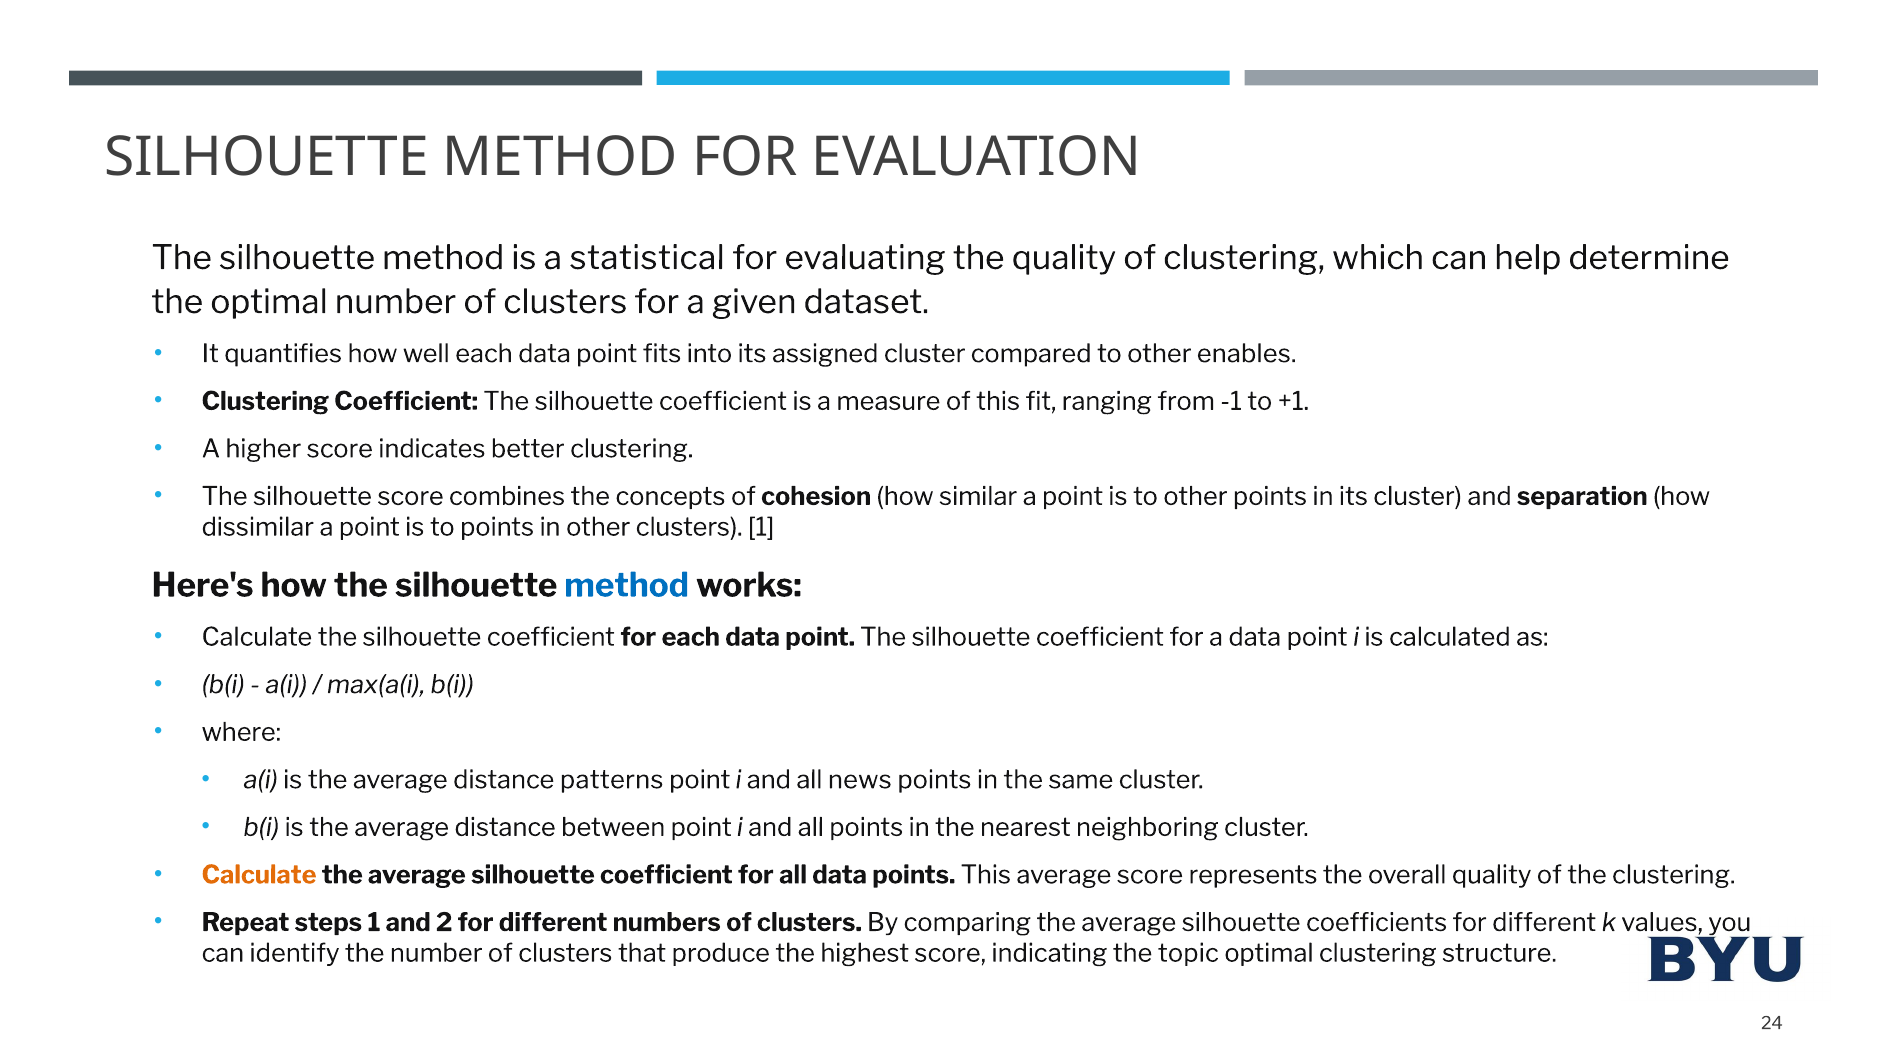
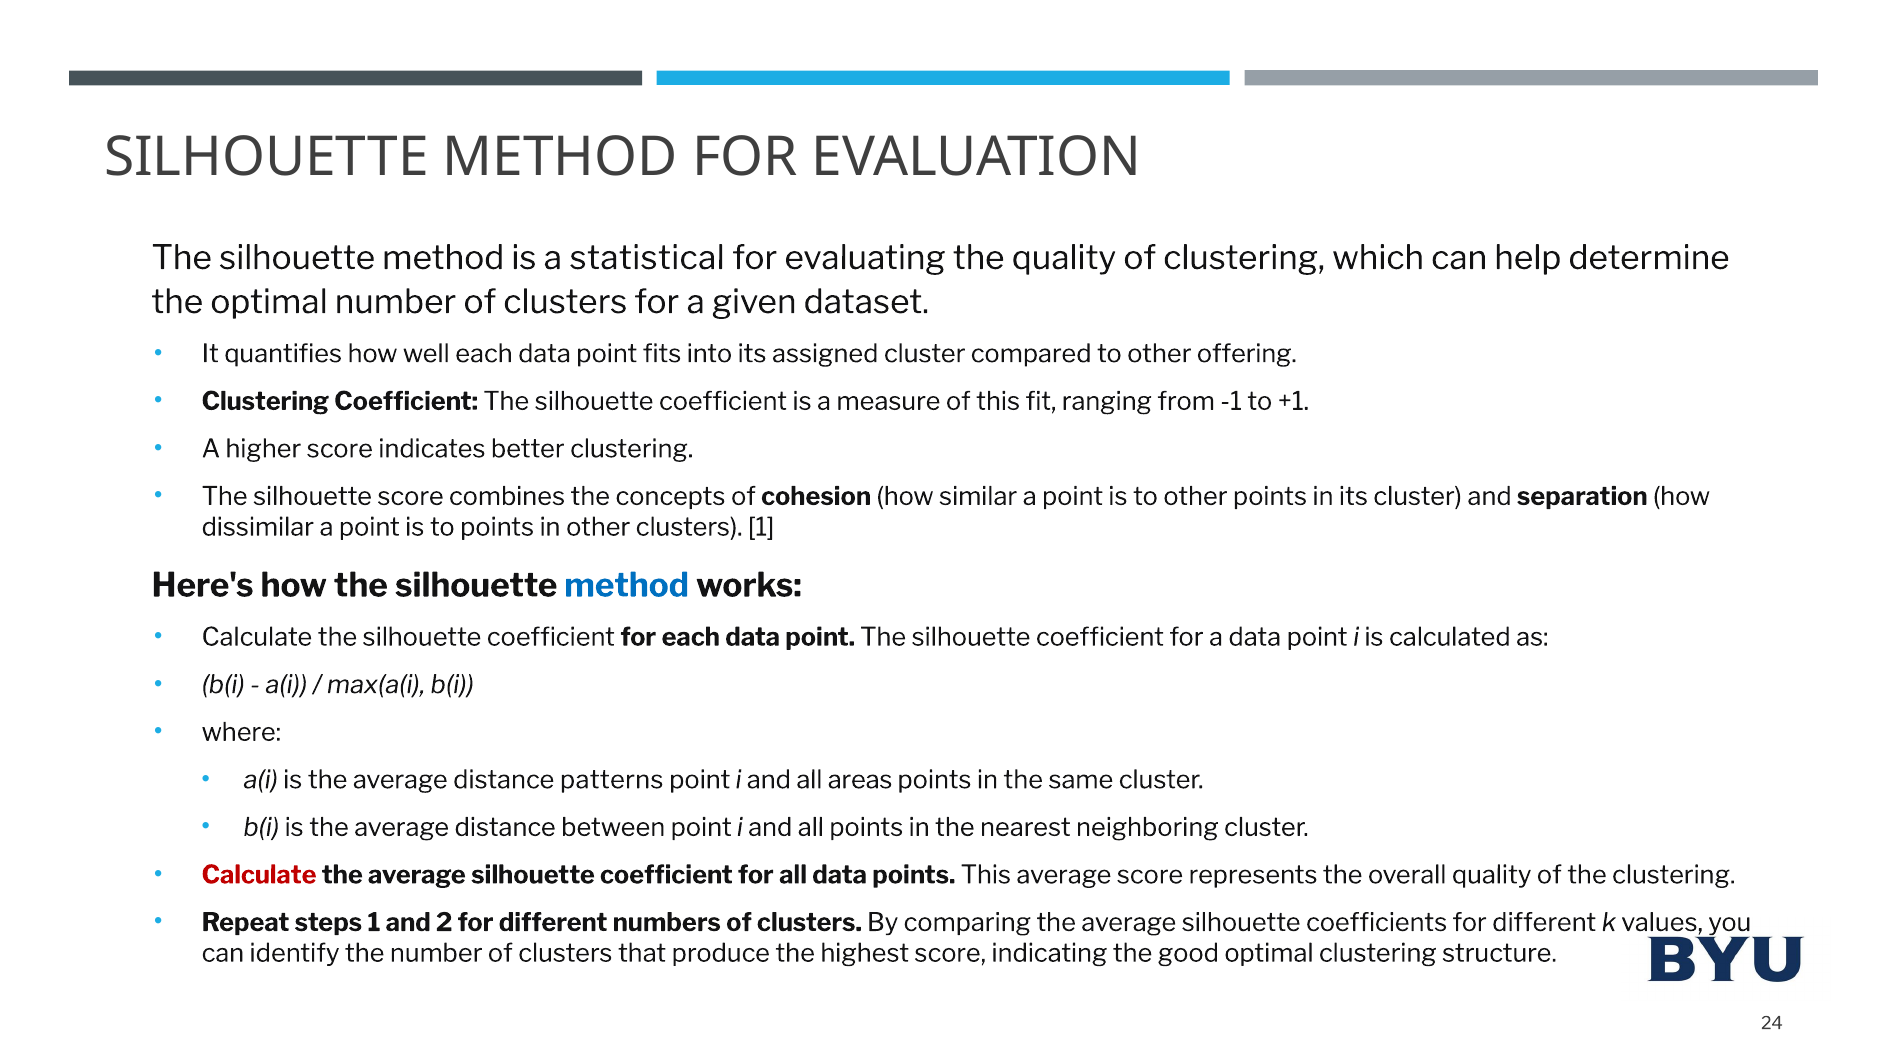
enables: enables -> offering
news: news -> areas
Calculate at (259, 875) colour: orange -> red
topic: topic -> good
